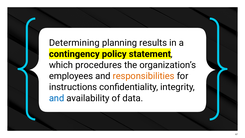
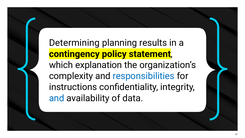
procedures: procedures -> explanation
employees: employees -> complexity
responsibilities colour: orange -> blue
